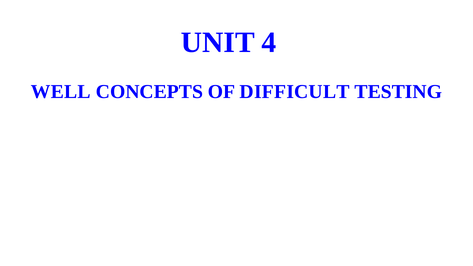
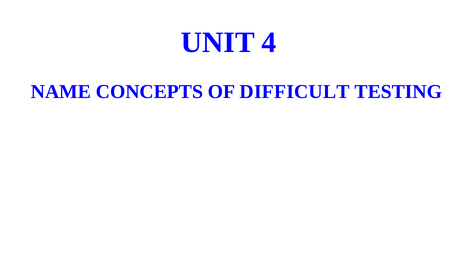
WELL: WELL -> NAME
